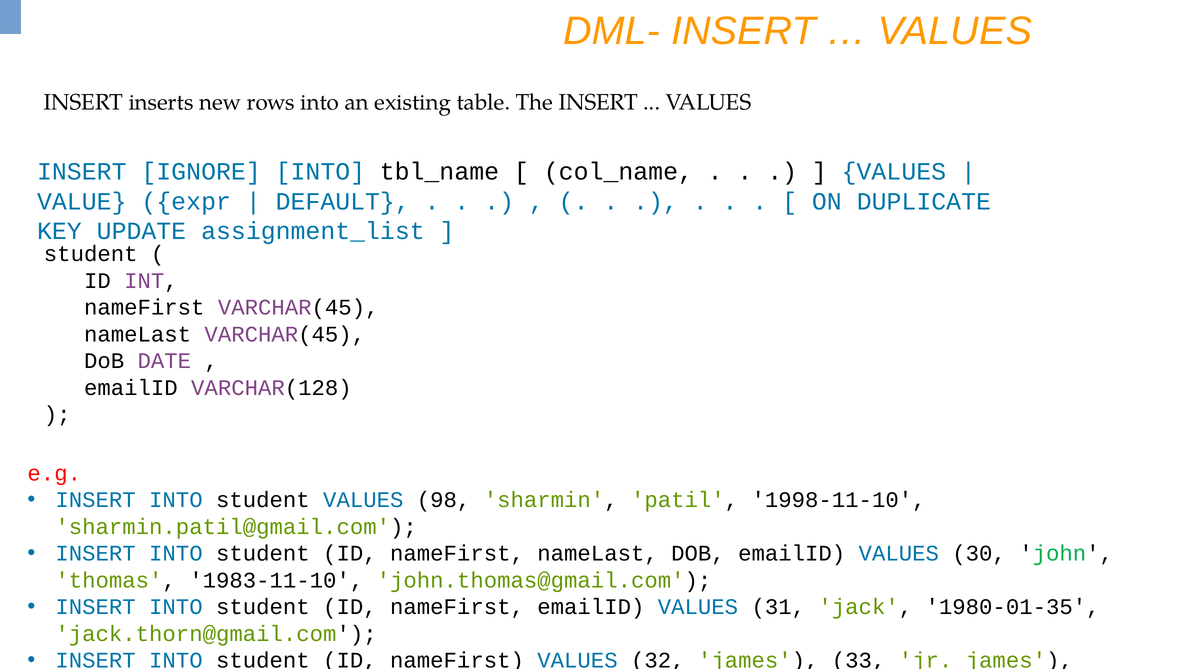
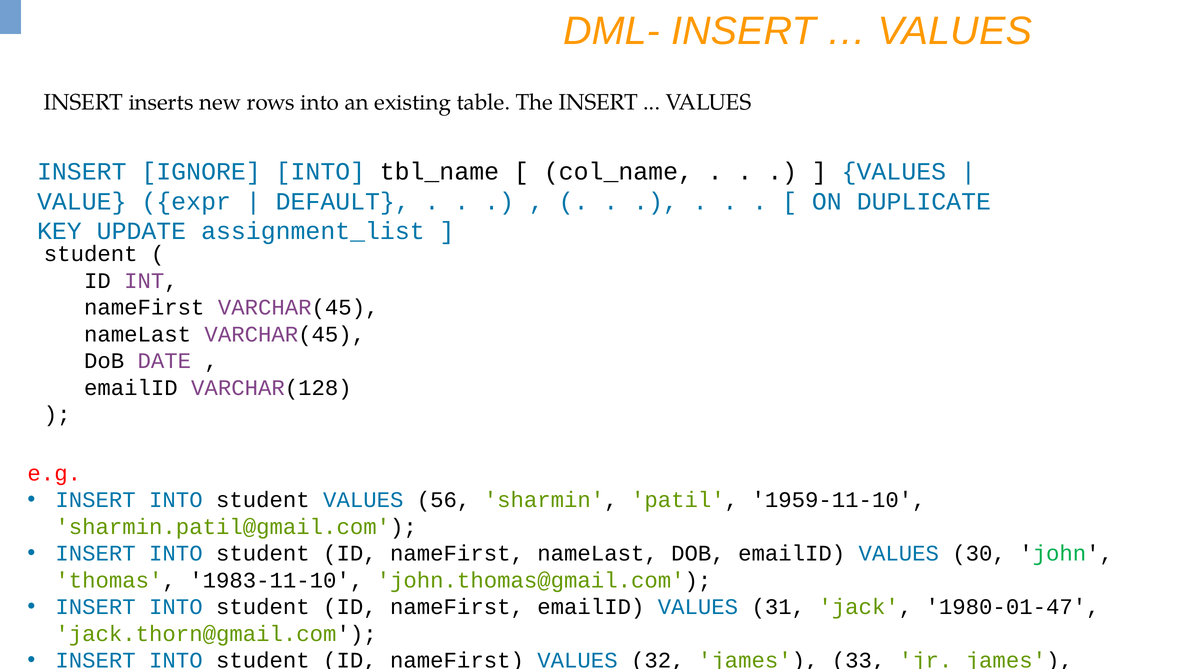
98: 98 -> 56
1998-11-10: 1998-11-10 -> 1959-11-10
1980-01-35: 1980-01-35 -> 1980-01-47
